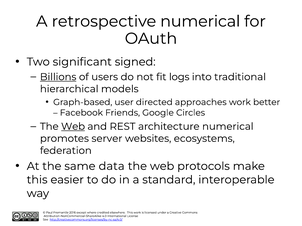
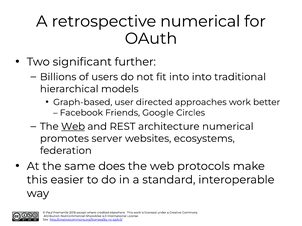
signed: signed -> further
Billions underline: present -> none
fit logs: logs -> into
data: data -> does
